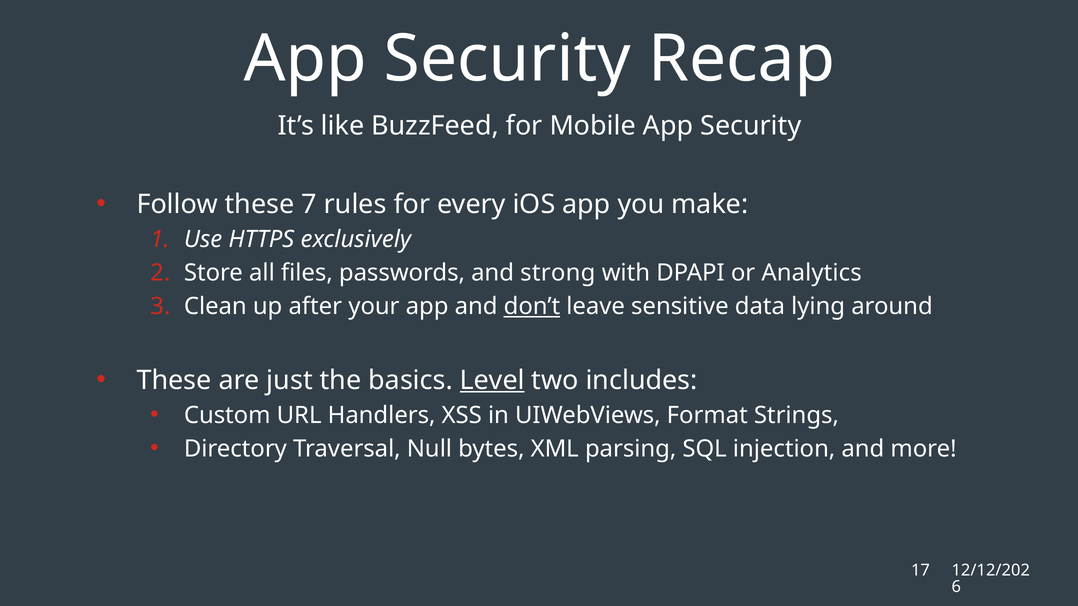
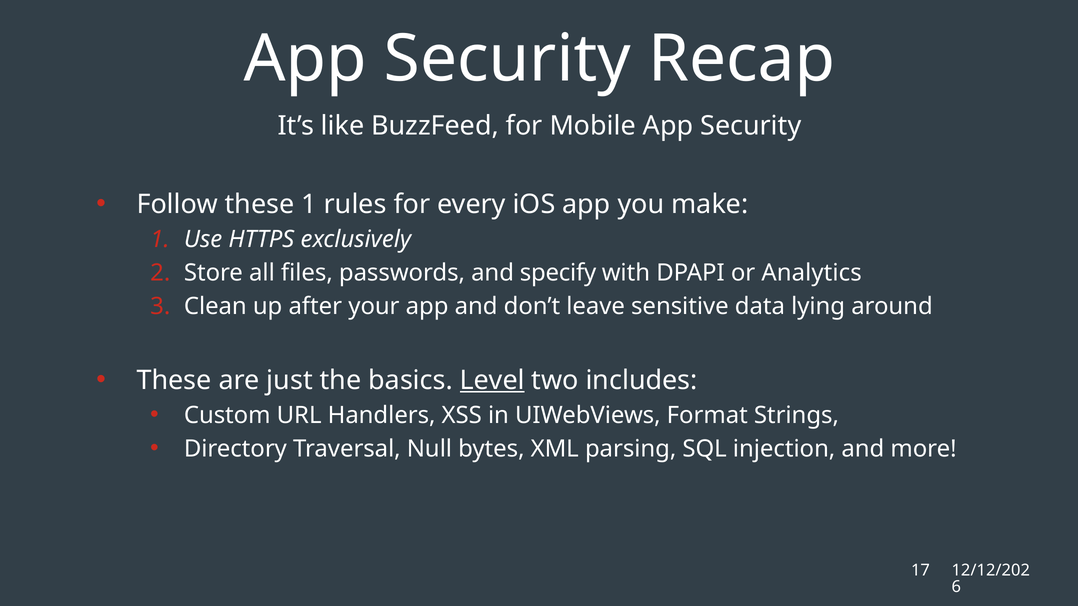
these 7: 7 -> 1
strong: strong -> specify
don’t underline: present -> none
